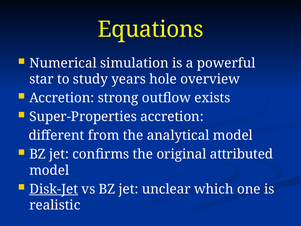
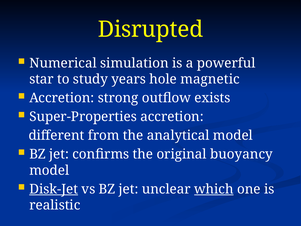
Equations: Equations -> Disrupted
overview: overview -> magnetic
attributed: attributed -> buoyancy
which underline: none -> present
